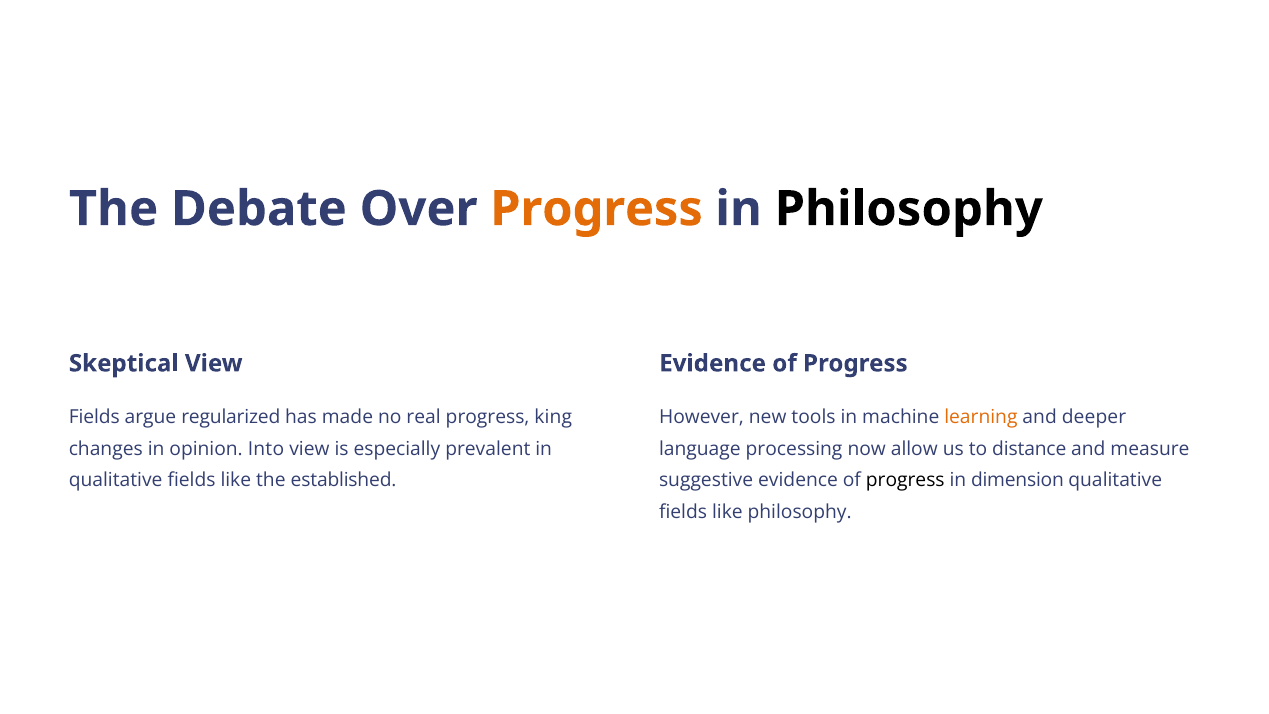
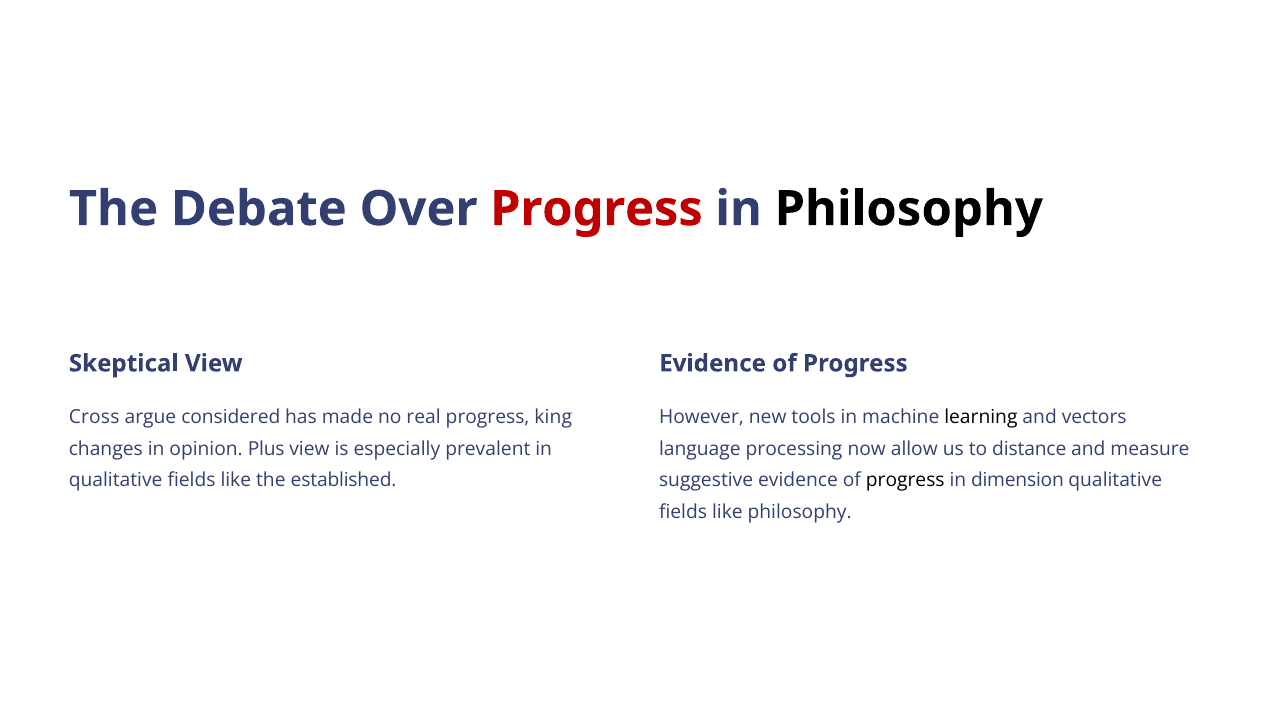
Progress at (597, 209) colour: orange -> red
Fields at (94, 418): Fields -> Cross
regularized: regularized -> considered
learning colour: orange -> black
deeper: deeper -> vectors
Into: Into -> Plus
